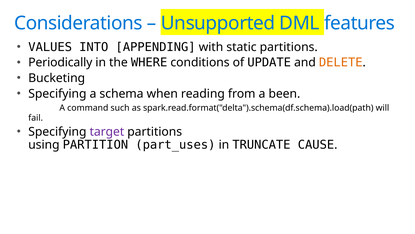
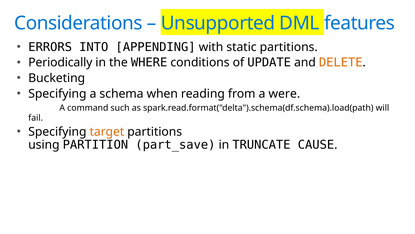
VALUES: VALUES -> ERRORS
been: been -> were
target colour: purple -> orange
part_uses: part_uses -> part_save
